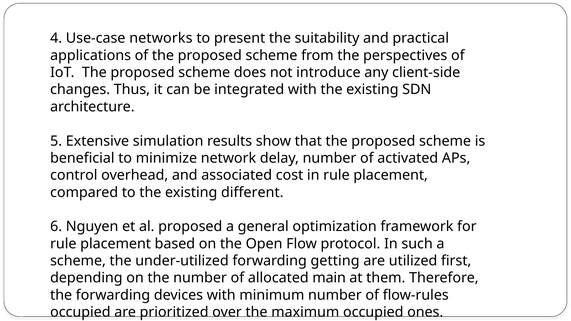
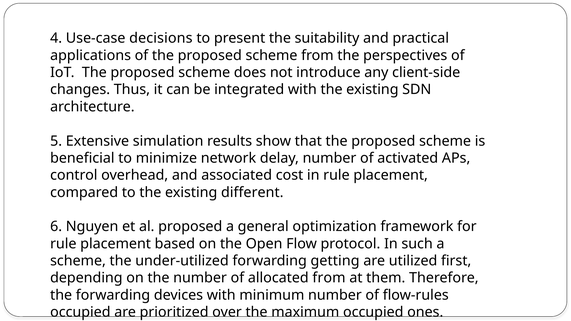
networks: networks -> decisions
allocated main: main -> from
